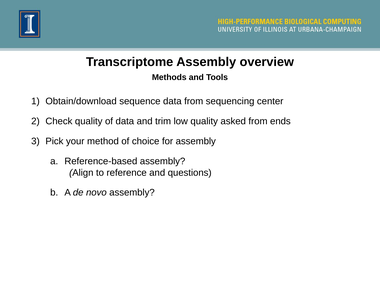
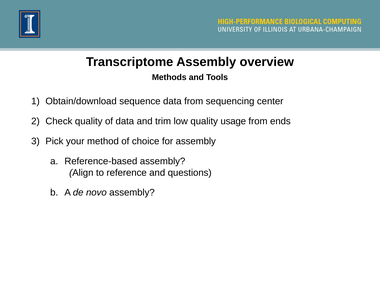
asked: asked -> usage
